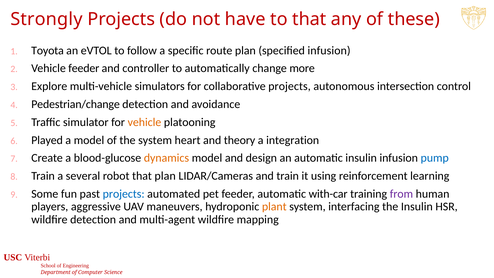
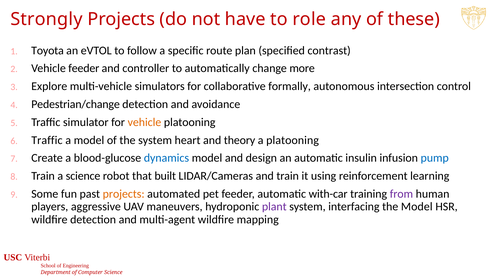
to that: that -> role
specified infusion: infusion -> contrast
collaborative projects: projects -> formally
Played at (47, 140): Played -> Traffic
a integration: integration -> platooning
dynamics colour: orange -> blue
a several: several -> science
that plan: plan -> built
projects at (124, 194) colour: blue -> orange
plant colour: orange -> purple
the Insulin: Insulin -> Model
